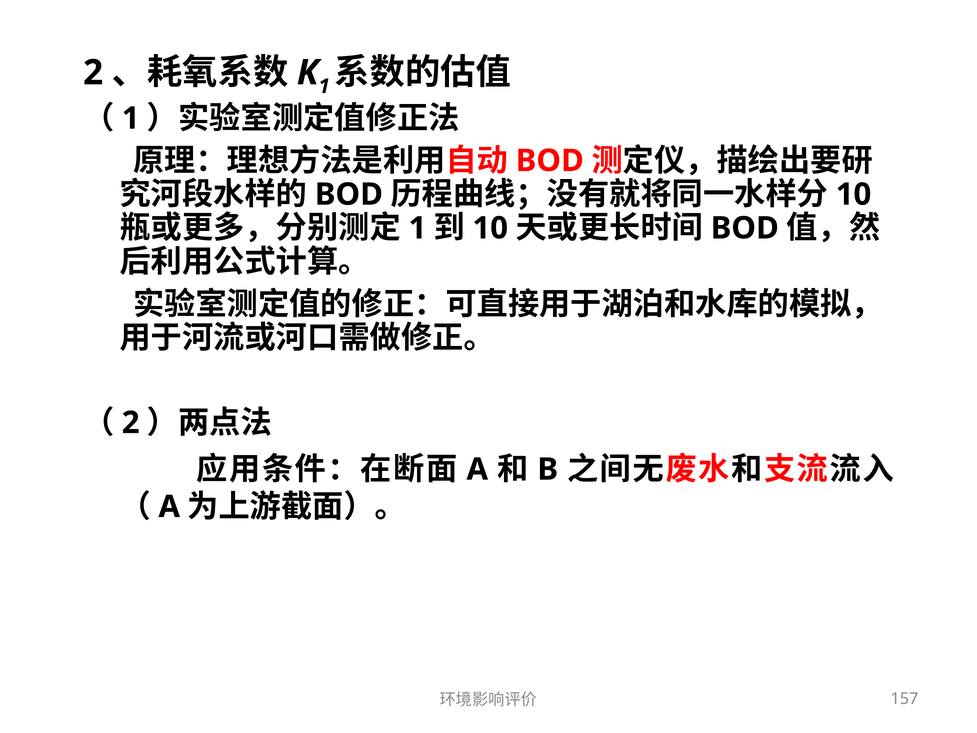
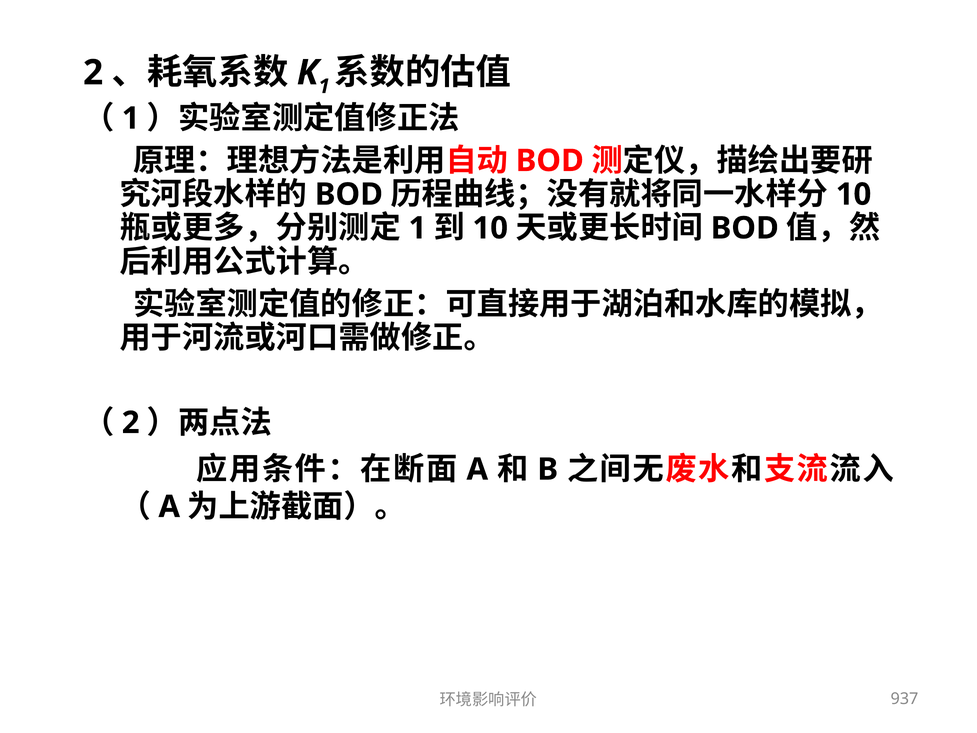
157: 157 -> 937
